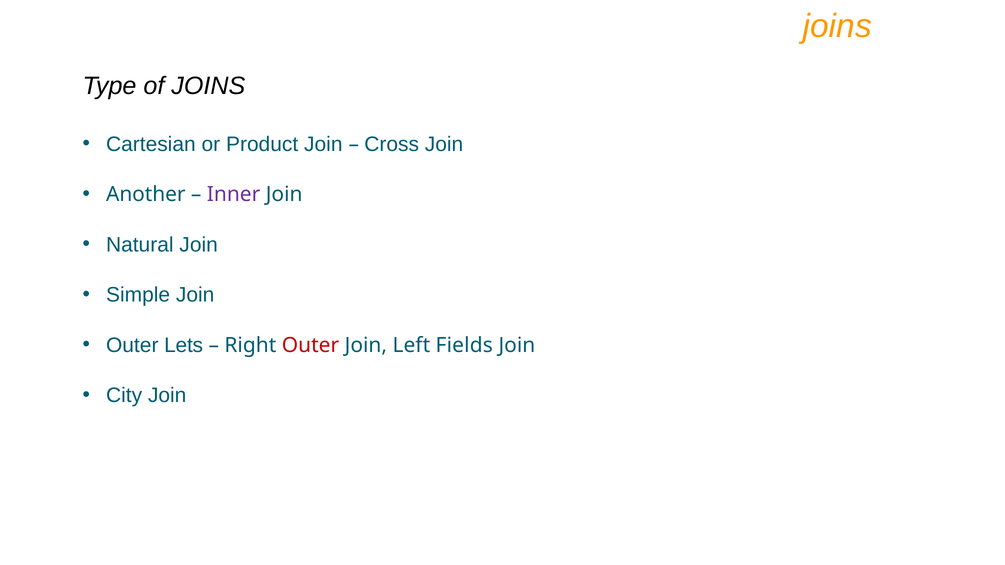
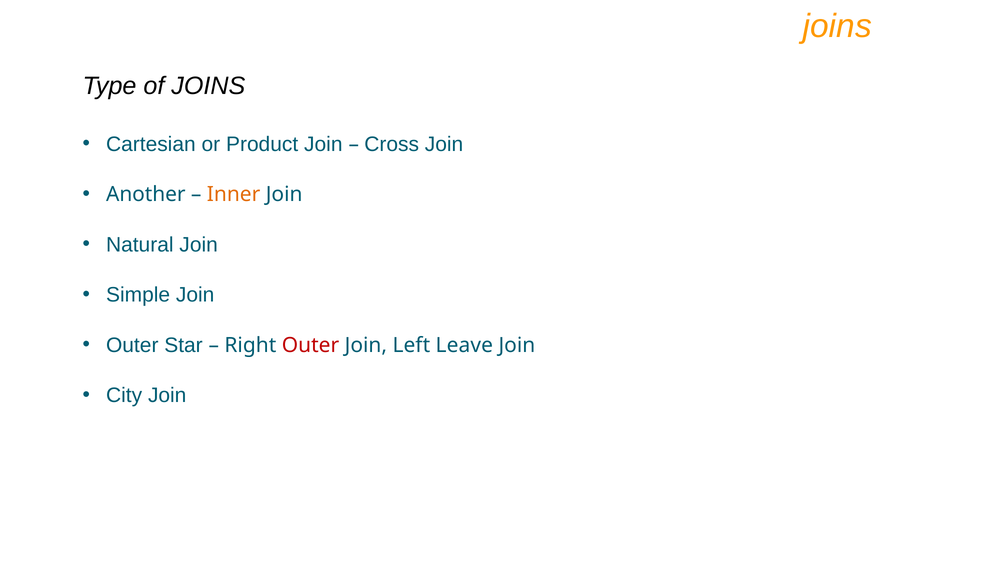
Inner colour: purple -> orange
Lets: Lets -> Star
Fields: Fields -> Leave
